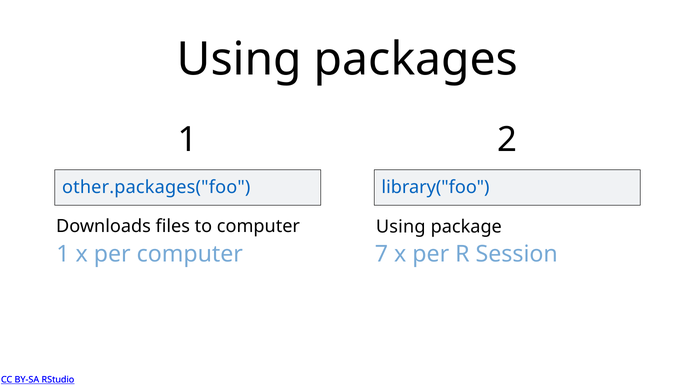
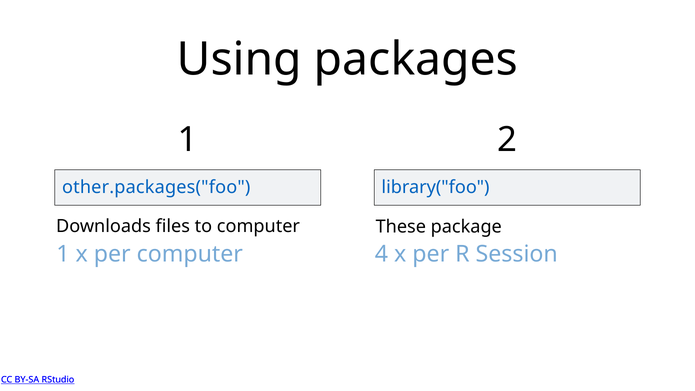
Using at (401, 227): Using -> These
7: 7 -> 4
